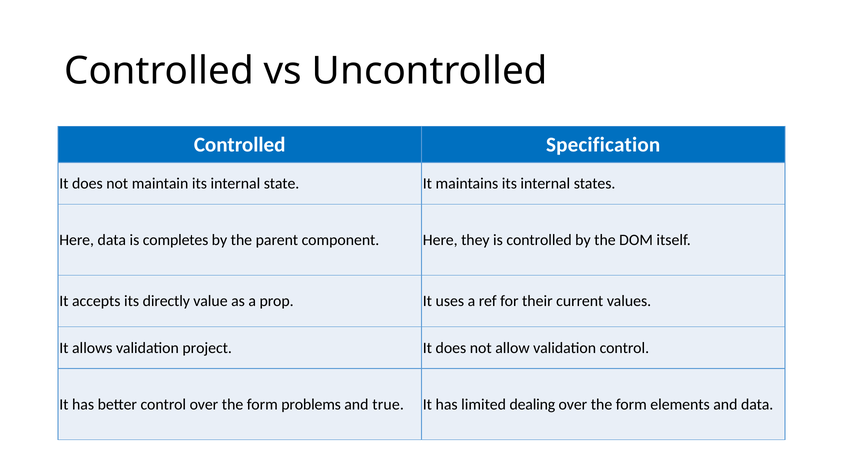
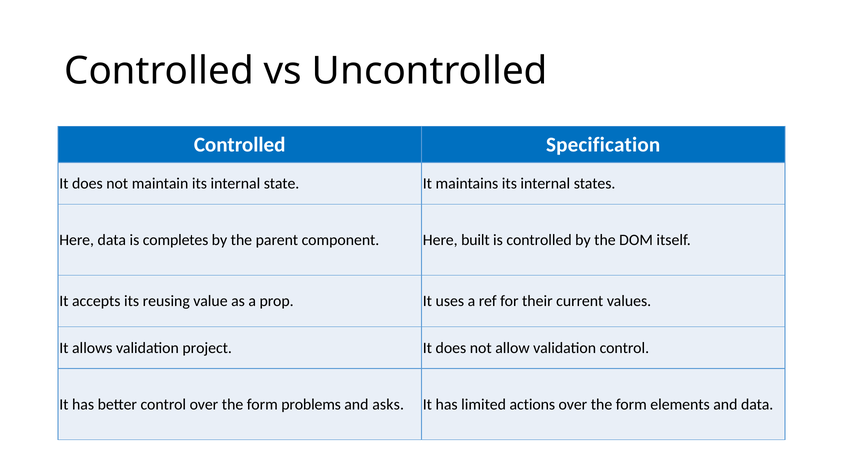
they: they -> built
directly: directly -> reusing
true: true -> asks
dealing: dealing -> actions
